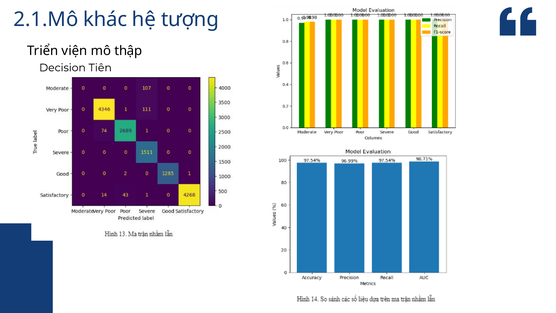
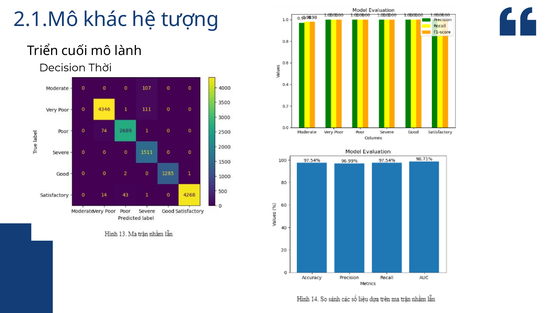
viện: viện -> cuối
thập: thập -> lành
Tiên: Tiên -> Thời
